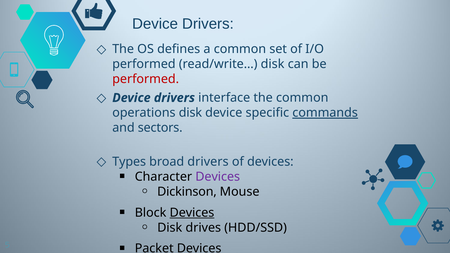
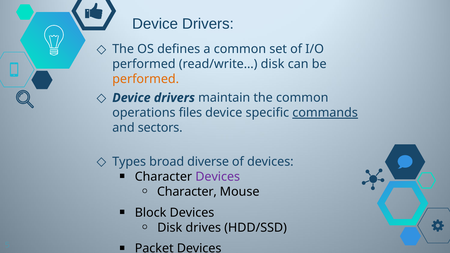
performed at (146, 79) colour: red -> orange
drivers interface: interface -> maintain
operations disk: disk -> files
broad drivers: drivers -> diverse
Dickinson at (187, 192): Dickinson -> Character
Devices at (192, 213) underline: present -> none
